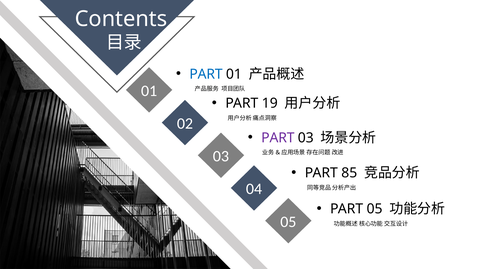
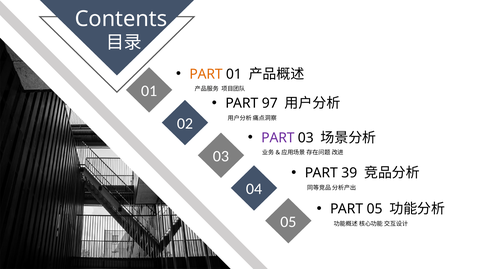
PART at (206, 74) colour: blue -> orange
19: 19 -> 97
85: 85 -> 39
